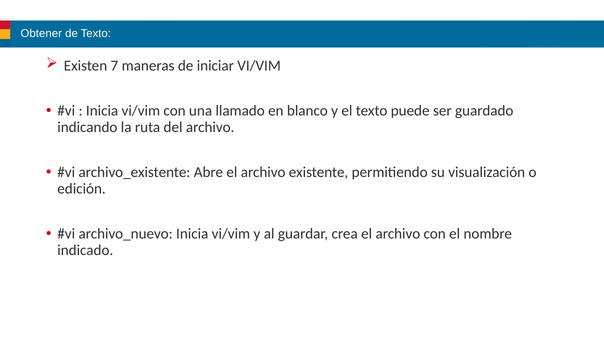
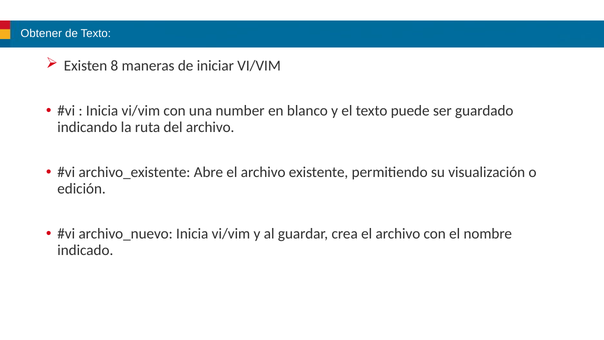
7: 7 -> 8
llamado: llamado -> number
